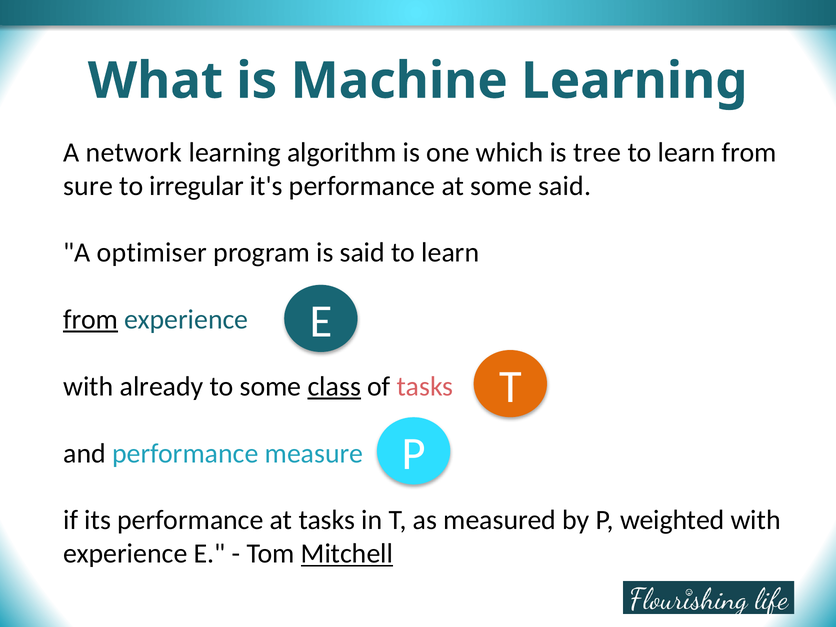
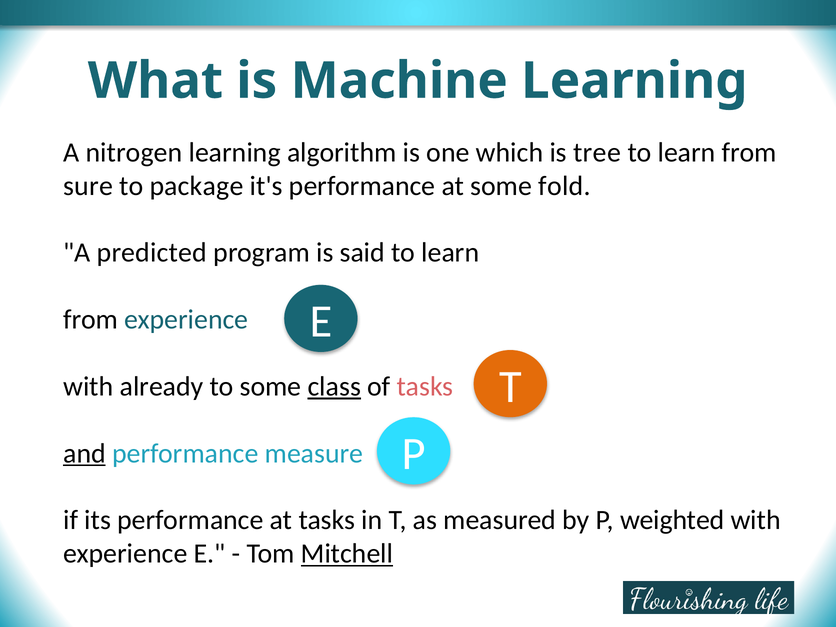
network: network -> nitrogen
irregular: irregular -> package
some said: said -> fold
optimiser: optimiser -> predicted
from at (91, 320) underline: present -> none
and underline: none -> present
